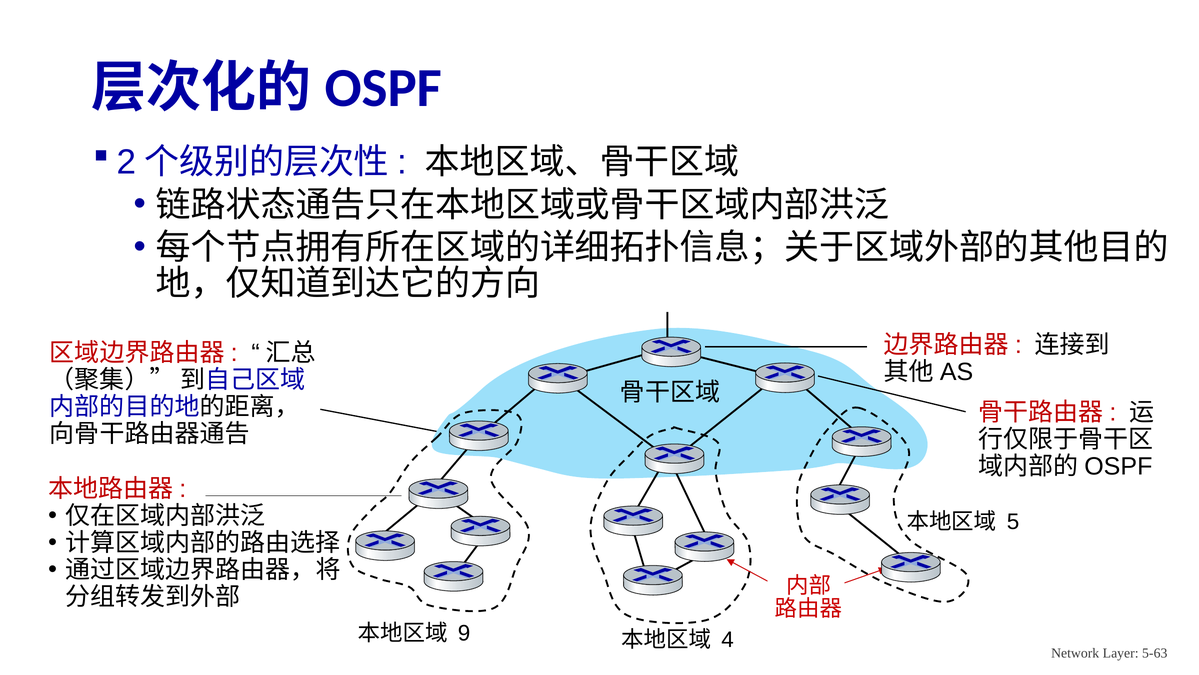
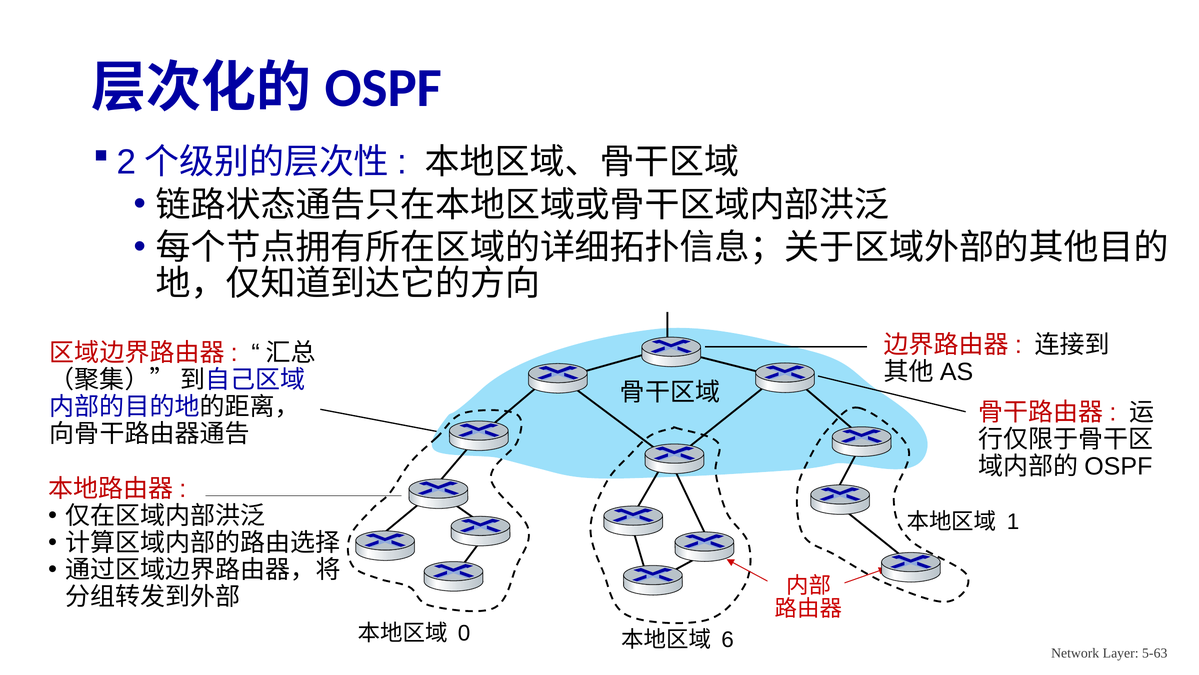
5: 5 -> 1
9: 9 -> 0
4: 4 -> 6
